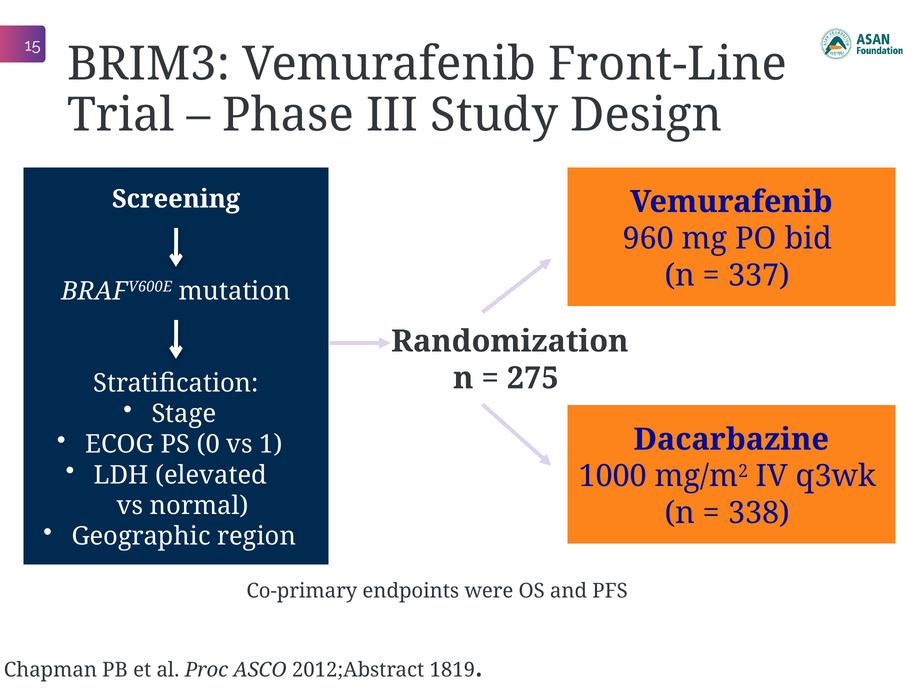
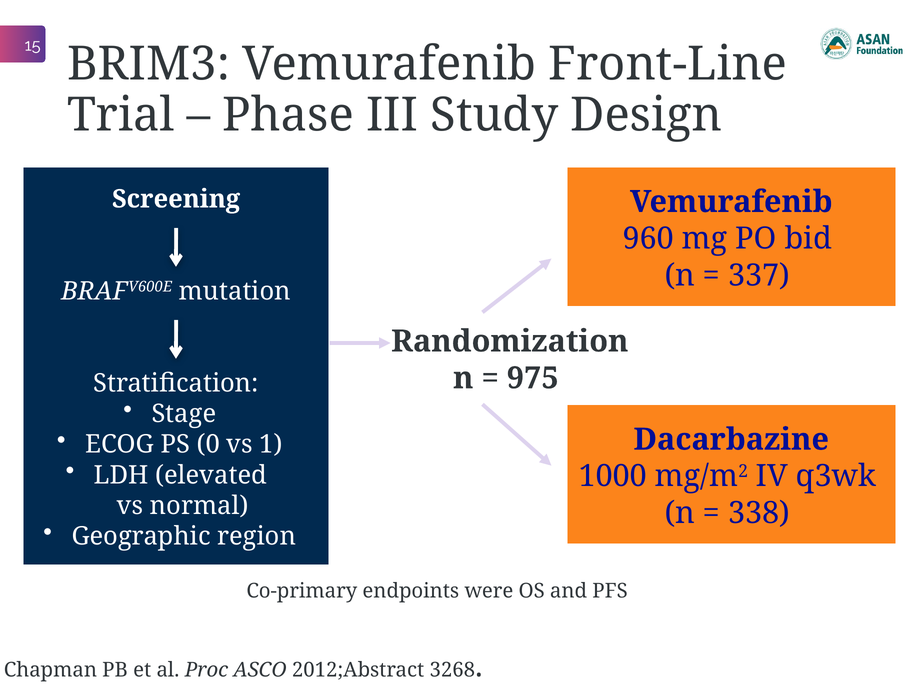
275: 275 -> 975
1819: 1819 -> 3268
